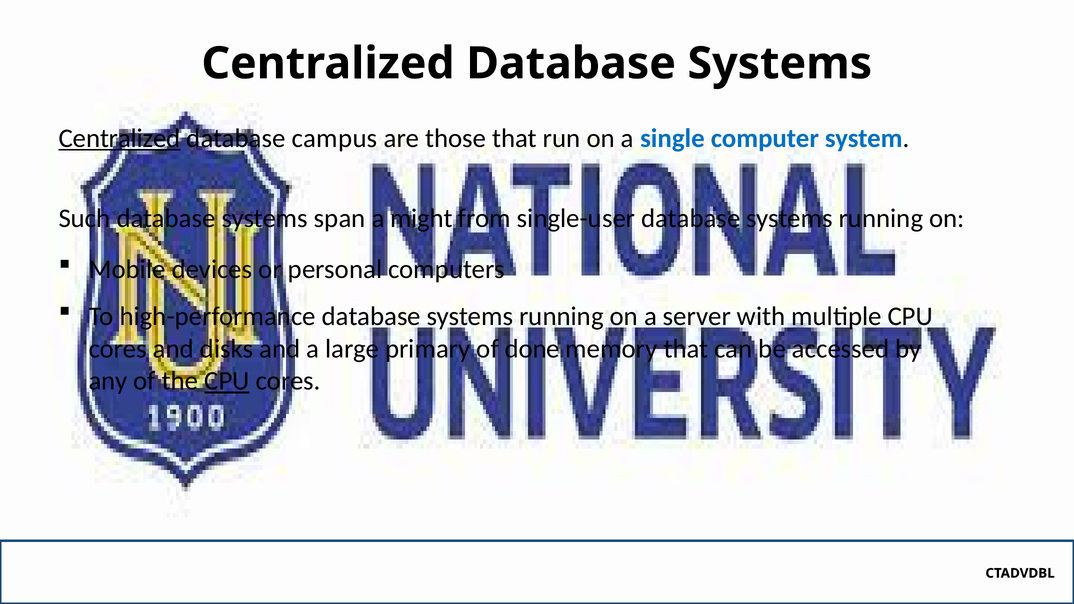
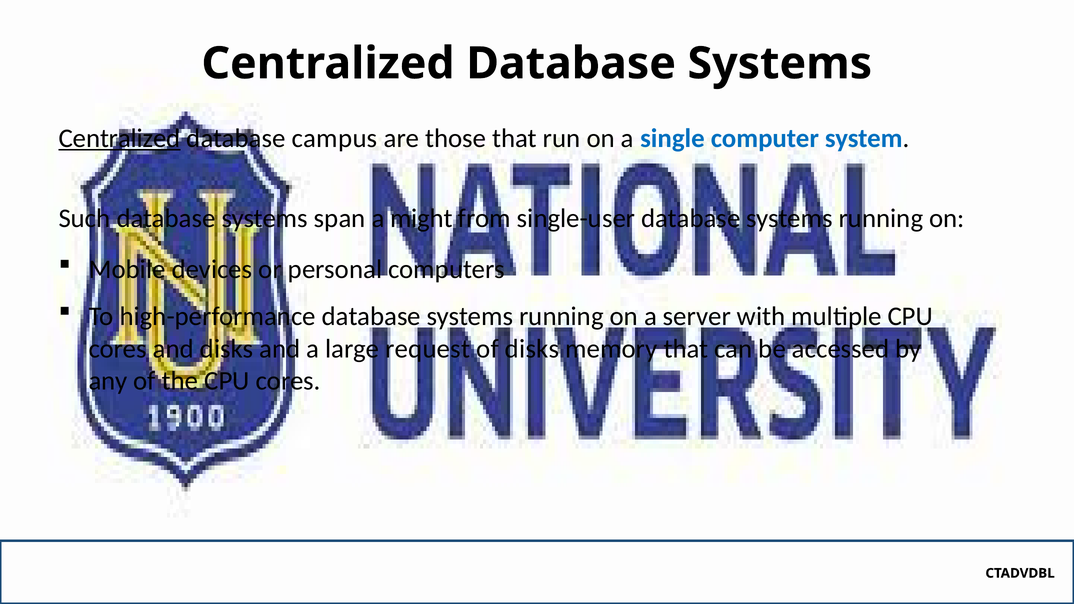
primary: primary -> request
of done: done -> disks
CPU at (227, 381) underline: present -> none
